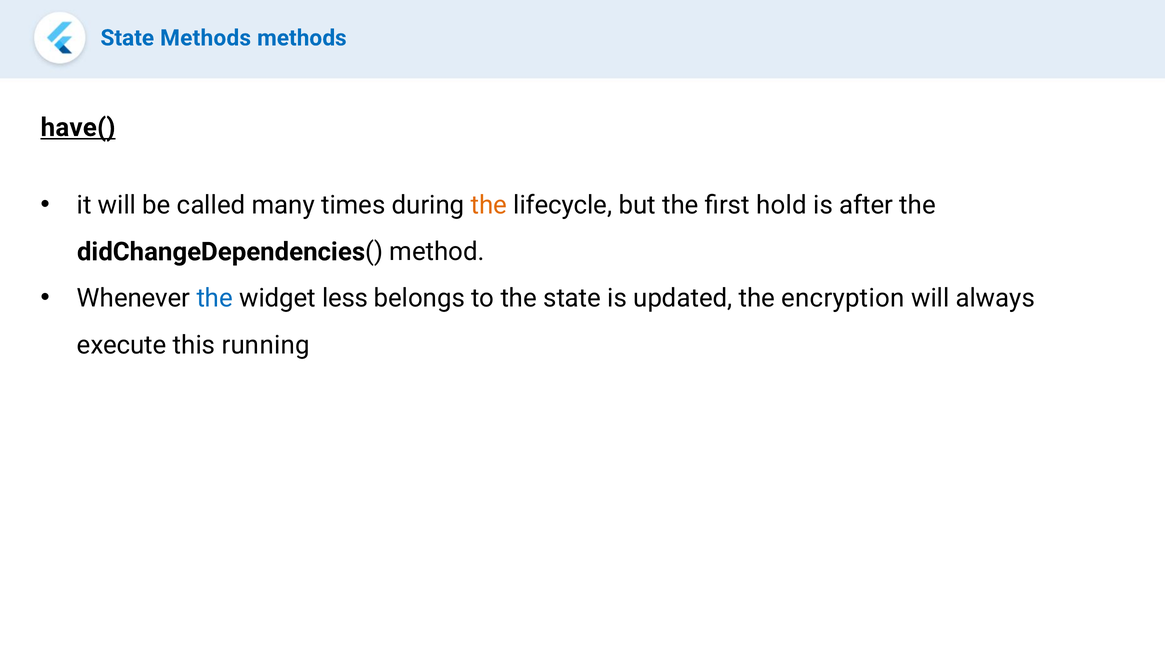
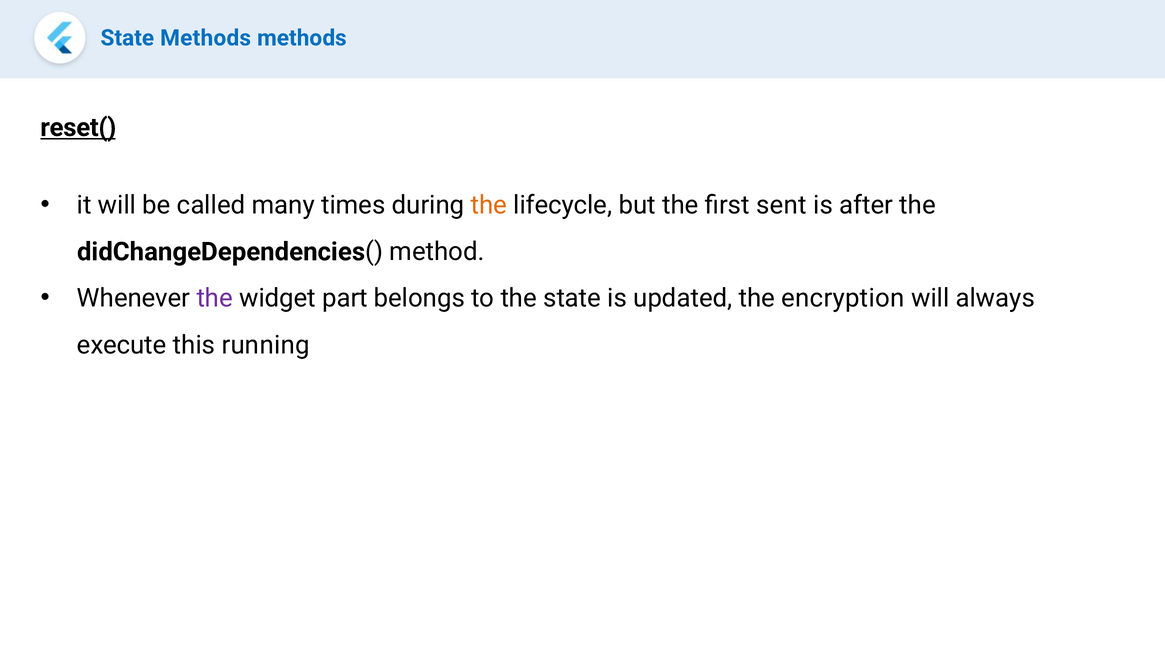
have(: have( -> reset(
hold: hold -> sent
the at (215, 298) colour: blue -> purple
less: less -> part
